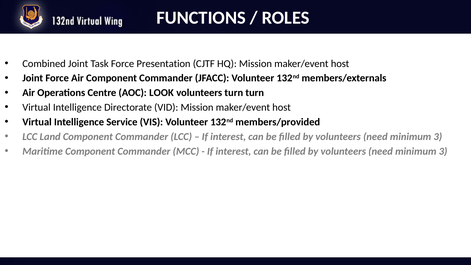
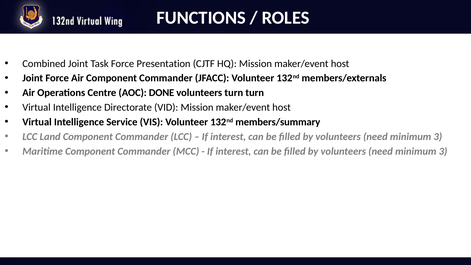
LOOK: LOOK -> DONE
members/provided: members/provided -> members/summary
